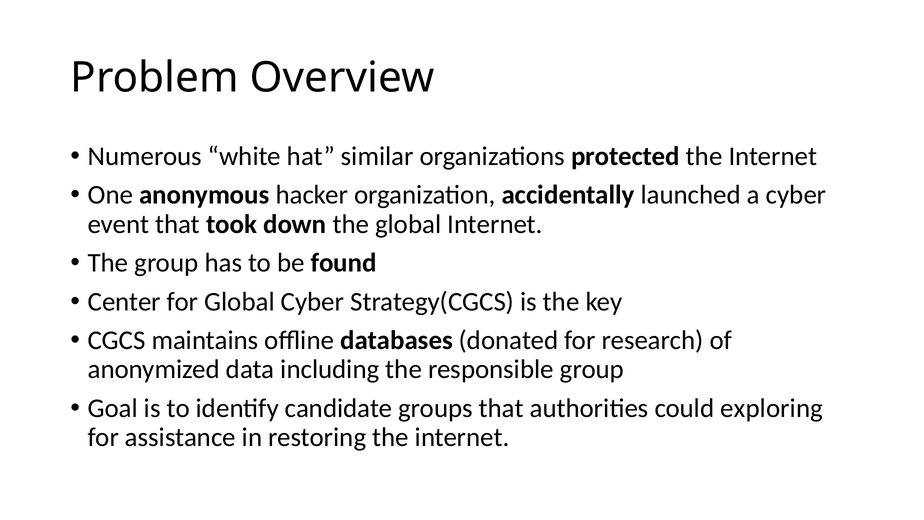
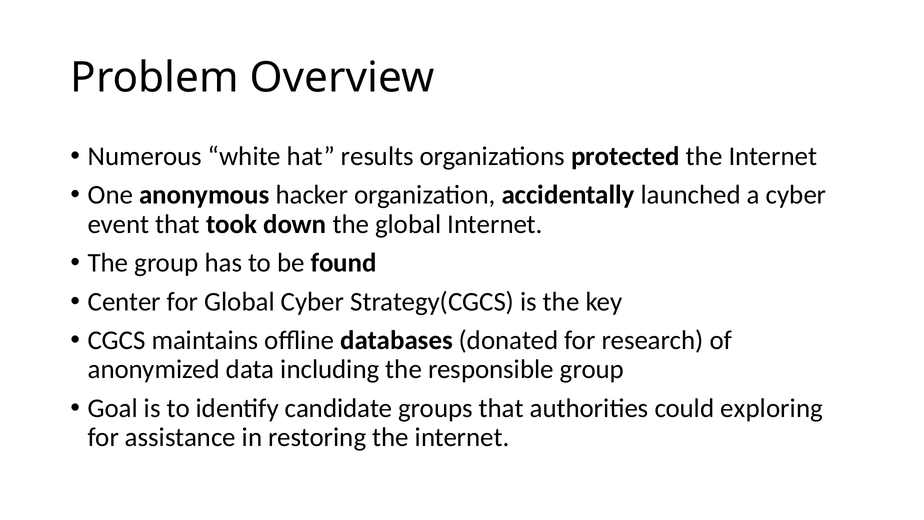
similar: similar -> results
